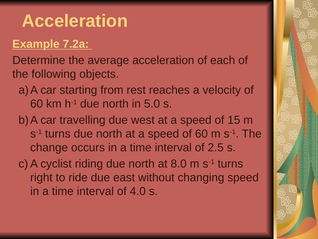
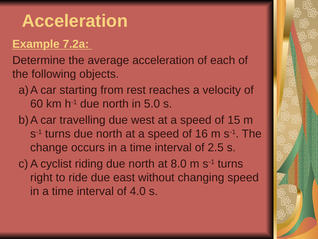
speed of 60: 60 -> 16
